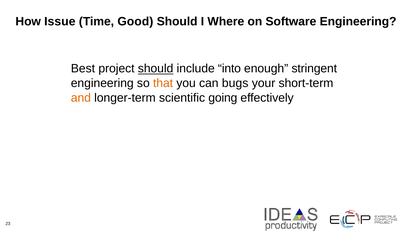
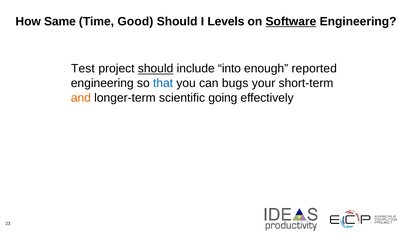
Issue: Issue -> Same
Where: Where -> Levels
Software underline: none -> present
Best: Best -> Test
stringent: stringent -> reported
that colour: orange -> blue
